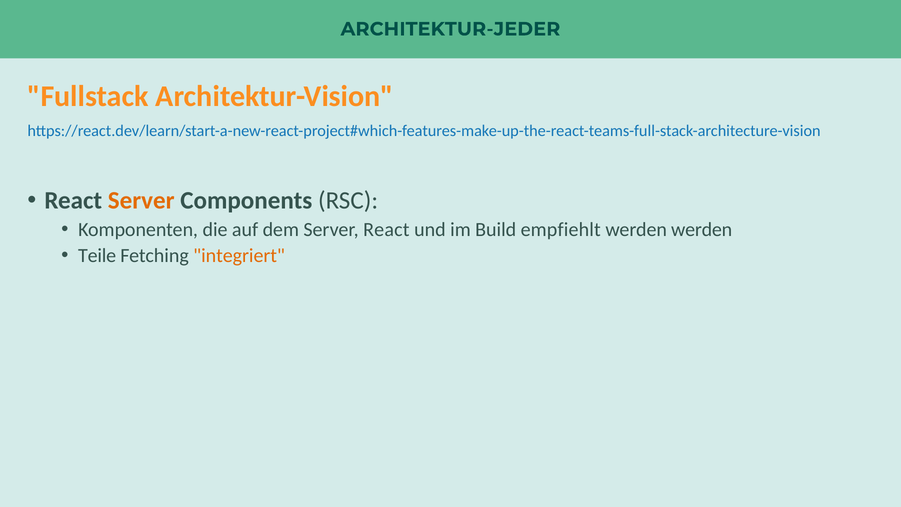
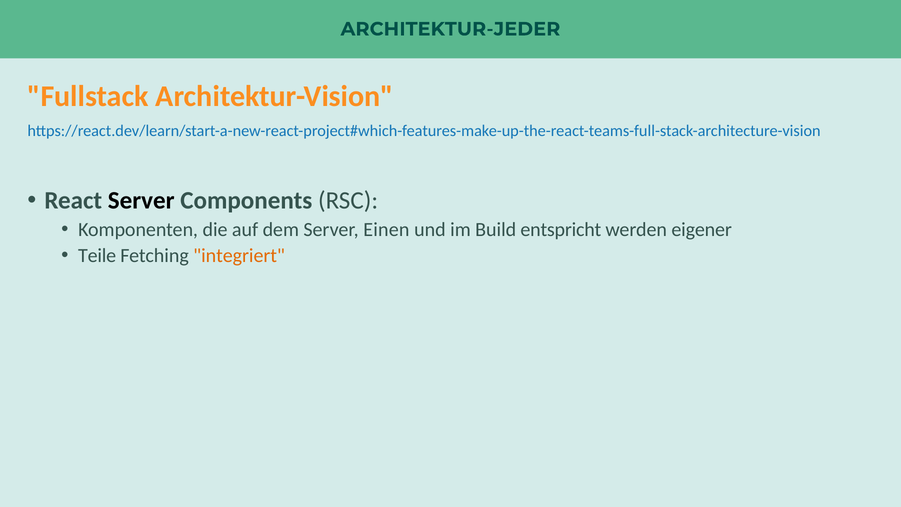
Server at (141, 200) colour: orange -> black
Server React: React -> Einen
empfiehlt: empfiehlt -> entspricht
werden werden: werden -> eigener
